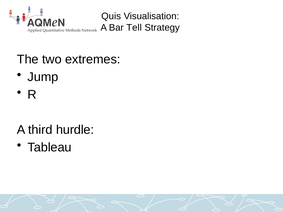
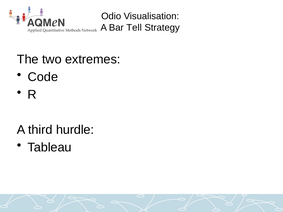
Quis: Quis -> Odio
Jump: Jump -> Code
